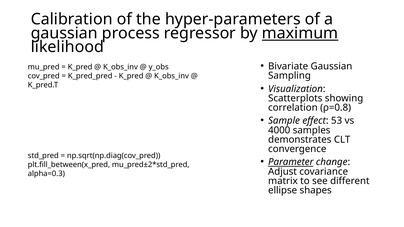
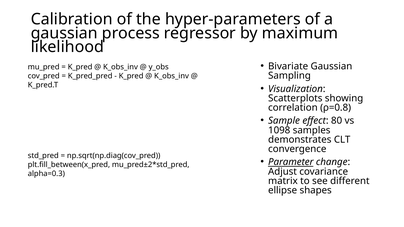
maximum underline: present -> none
53: 53 -> 80
4000: 4000 -> 1098
